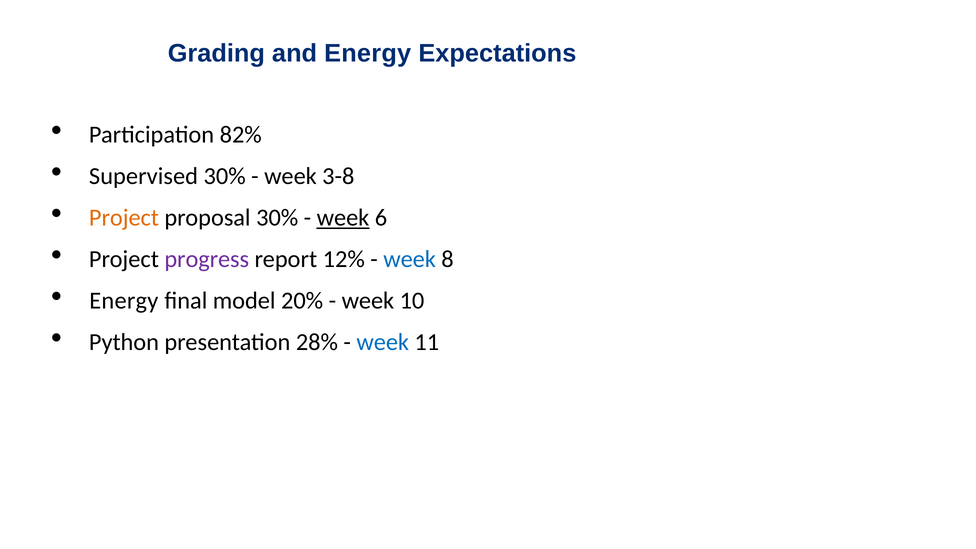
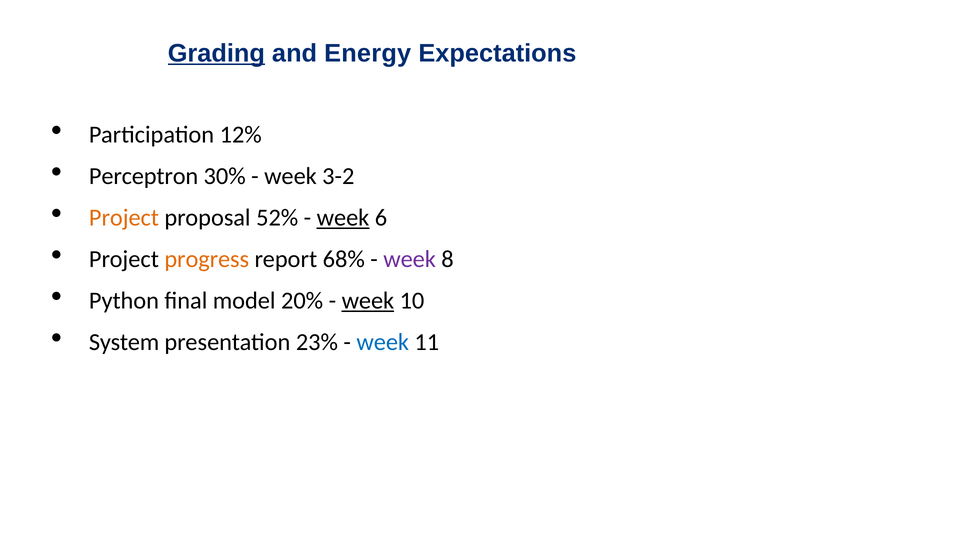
Grading underline: none -> present
82%: 82% -> 12%
Supervised: Supervised -> Perceptron
3-8: 3-8 -> 3-2
proposal 30%: 30% -> 52%
progress colour: purple -> orange
12%: 12% -> 68%
week at (410, 259) colour: blue -> purple
Energy at (124, 301): Energy -> Python
week at (368, 301) underline: none -> present
Python: Python -> System
28%: 28% -> 23%
